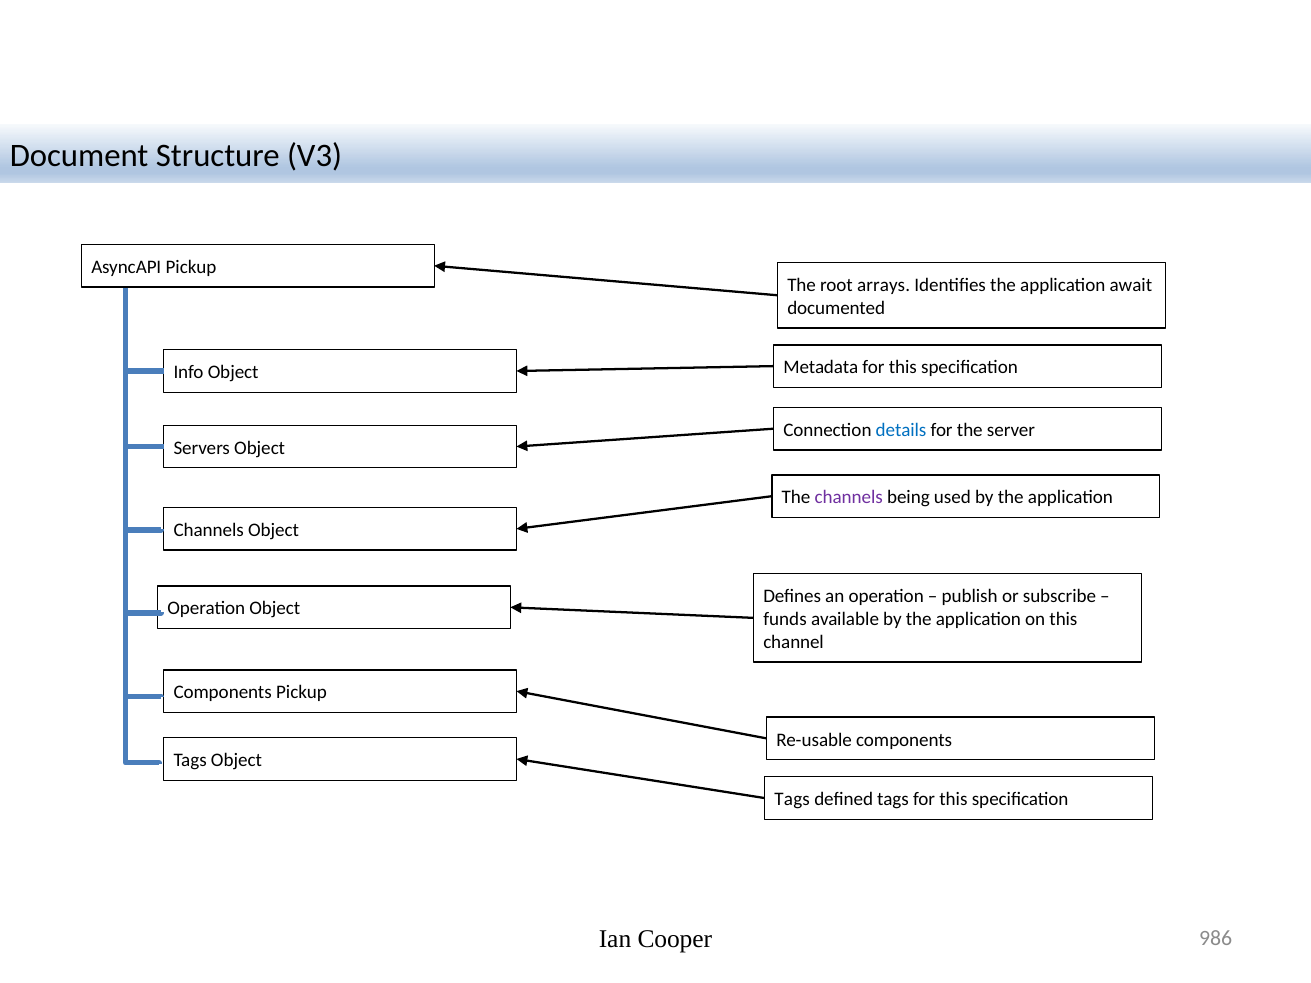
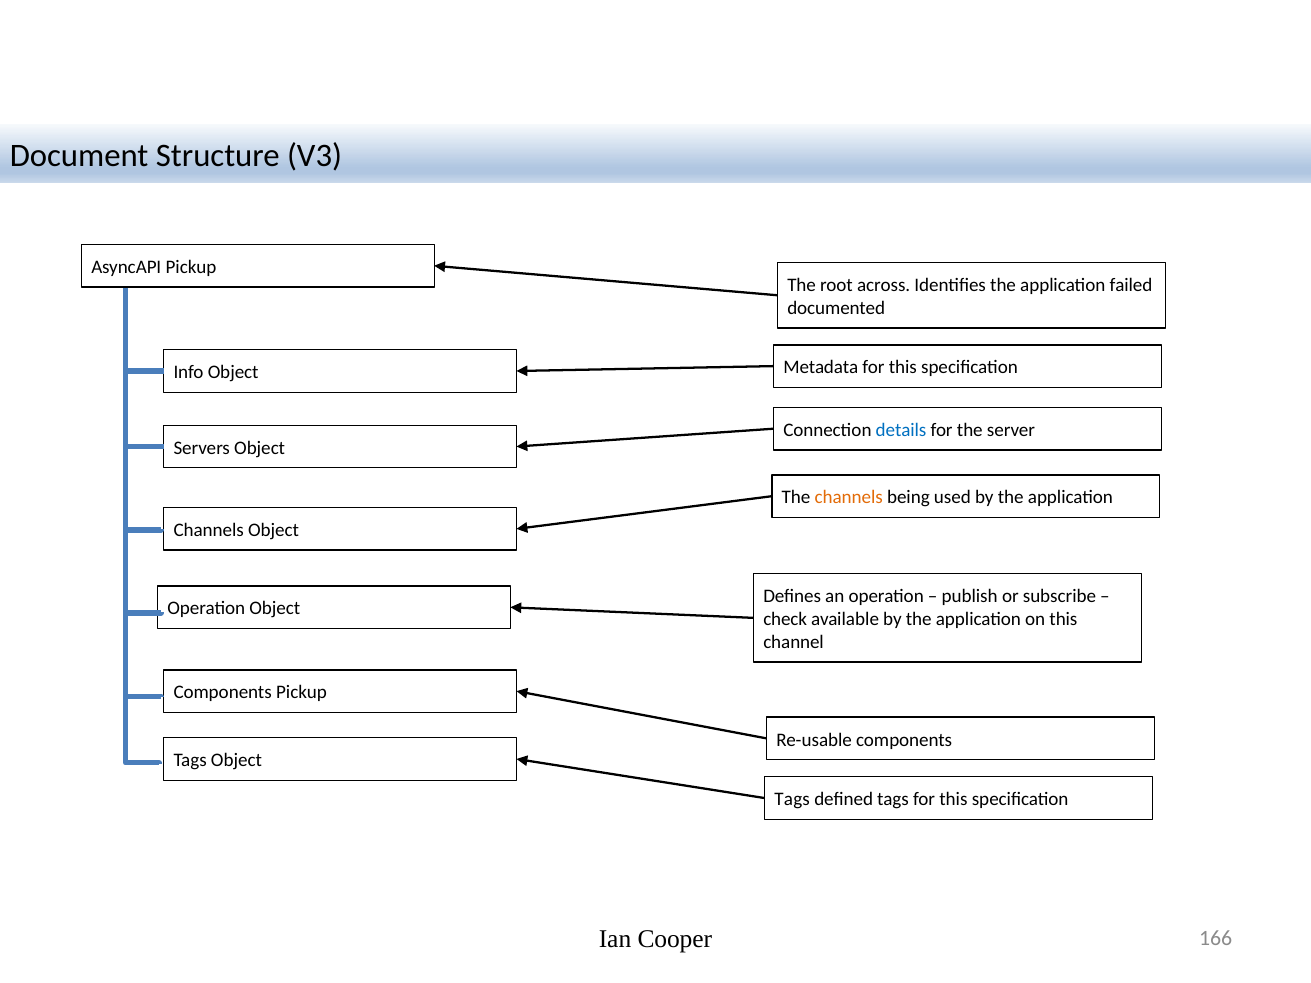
arrays: arrays -> across
await: await -> failed
channels at (849, 498) colour: purple -> orange
funds: funds -> check
986: 986 -> 166
